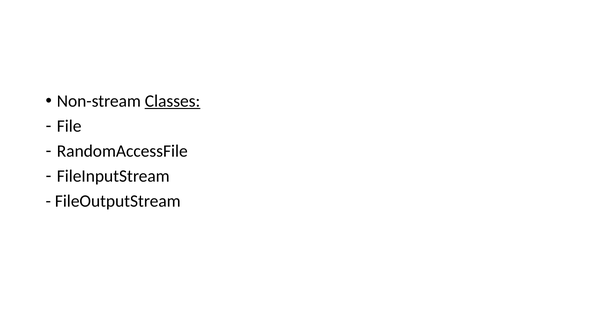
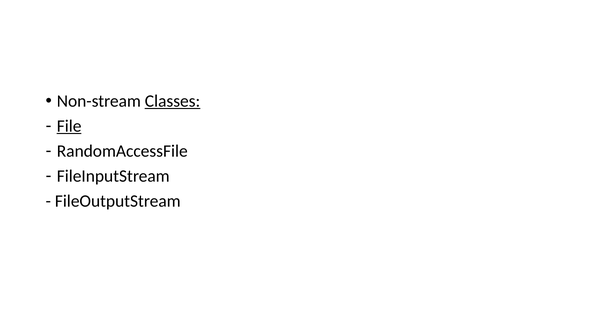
File underline: none -> present
